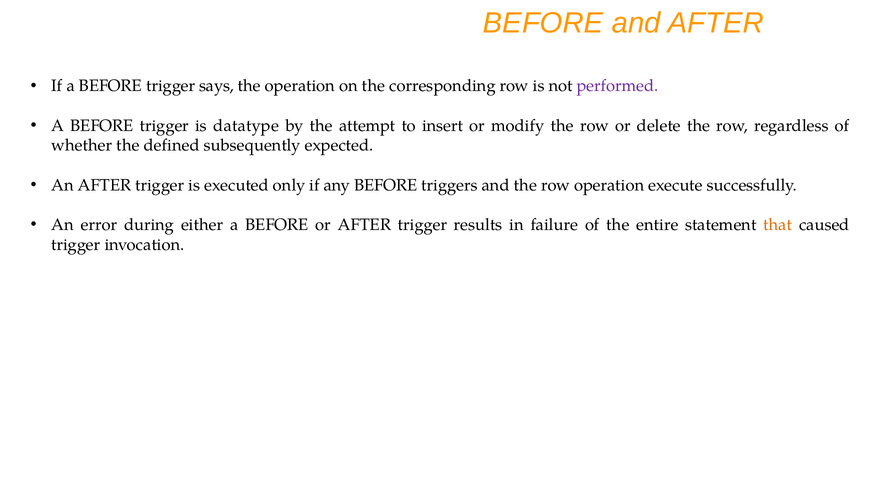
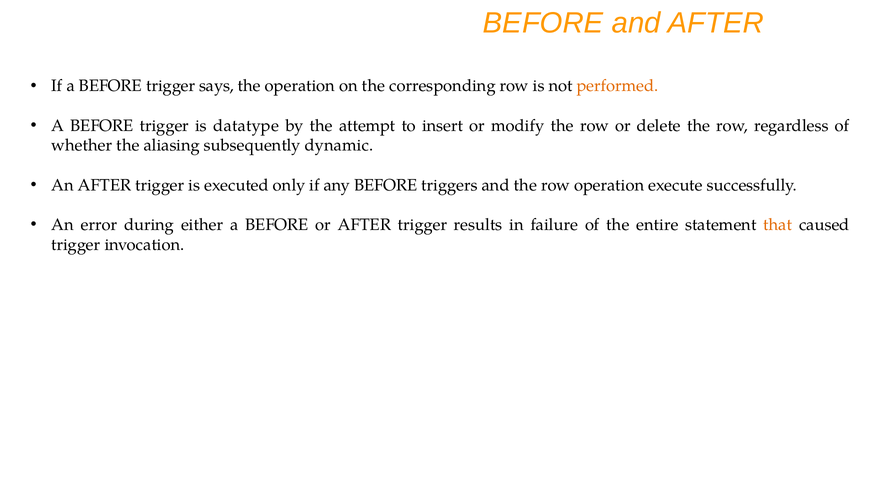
performed colour: purple -> orange
defined: defined -> aliasing
expected: expected -> dynamic
